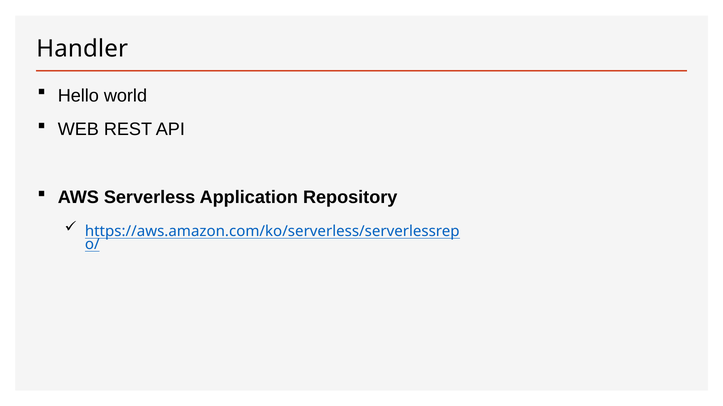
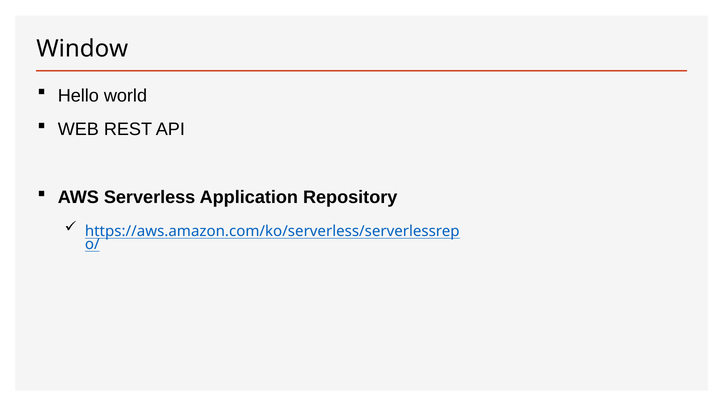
Handler: Handler -> Window
